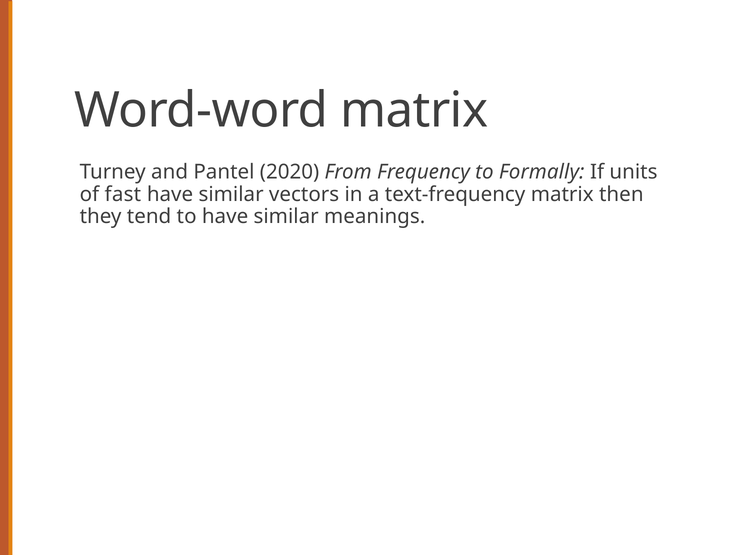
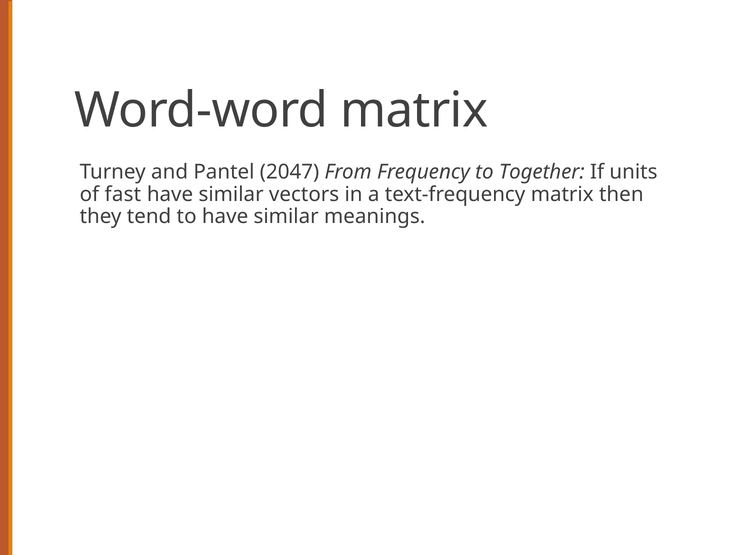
2020: 2020 -> 2047
Formally: Formally -> Together
